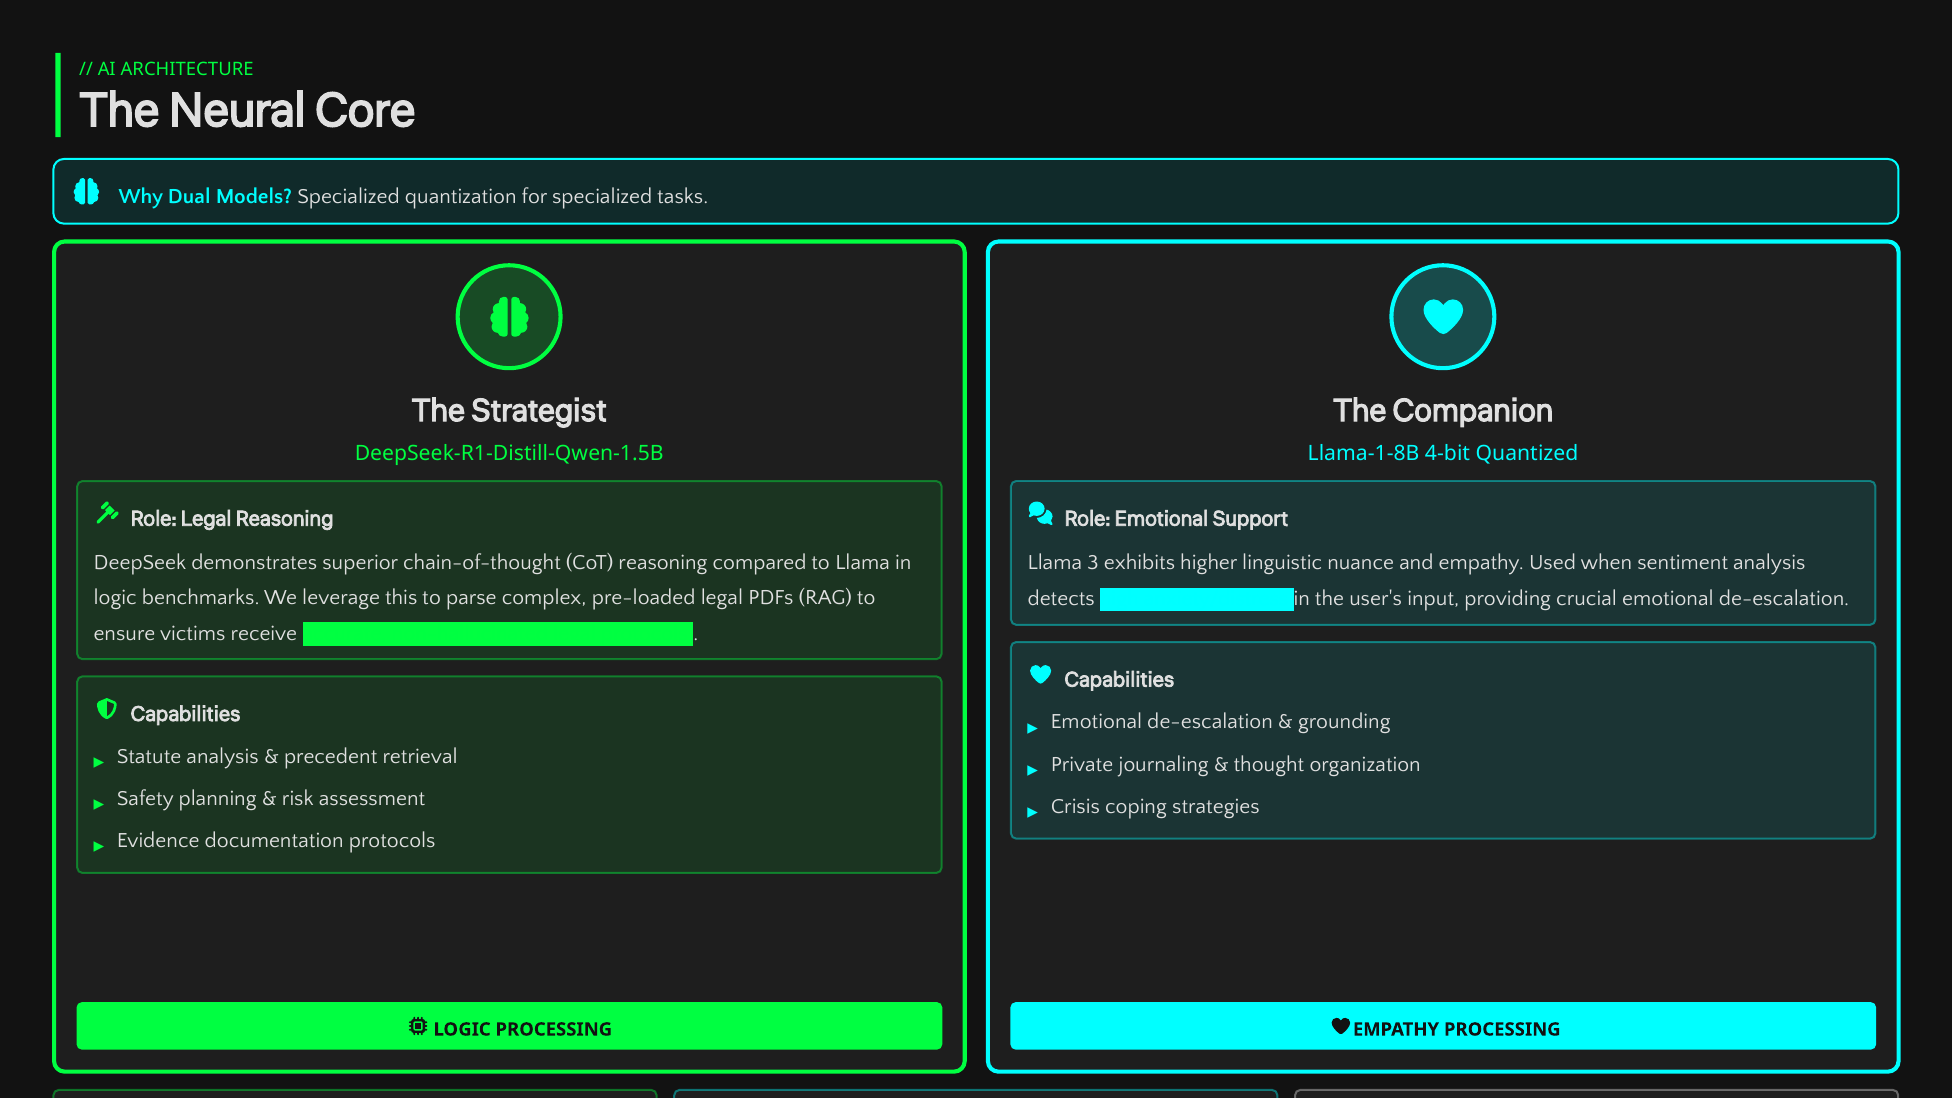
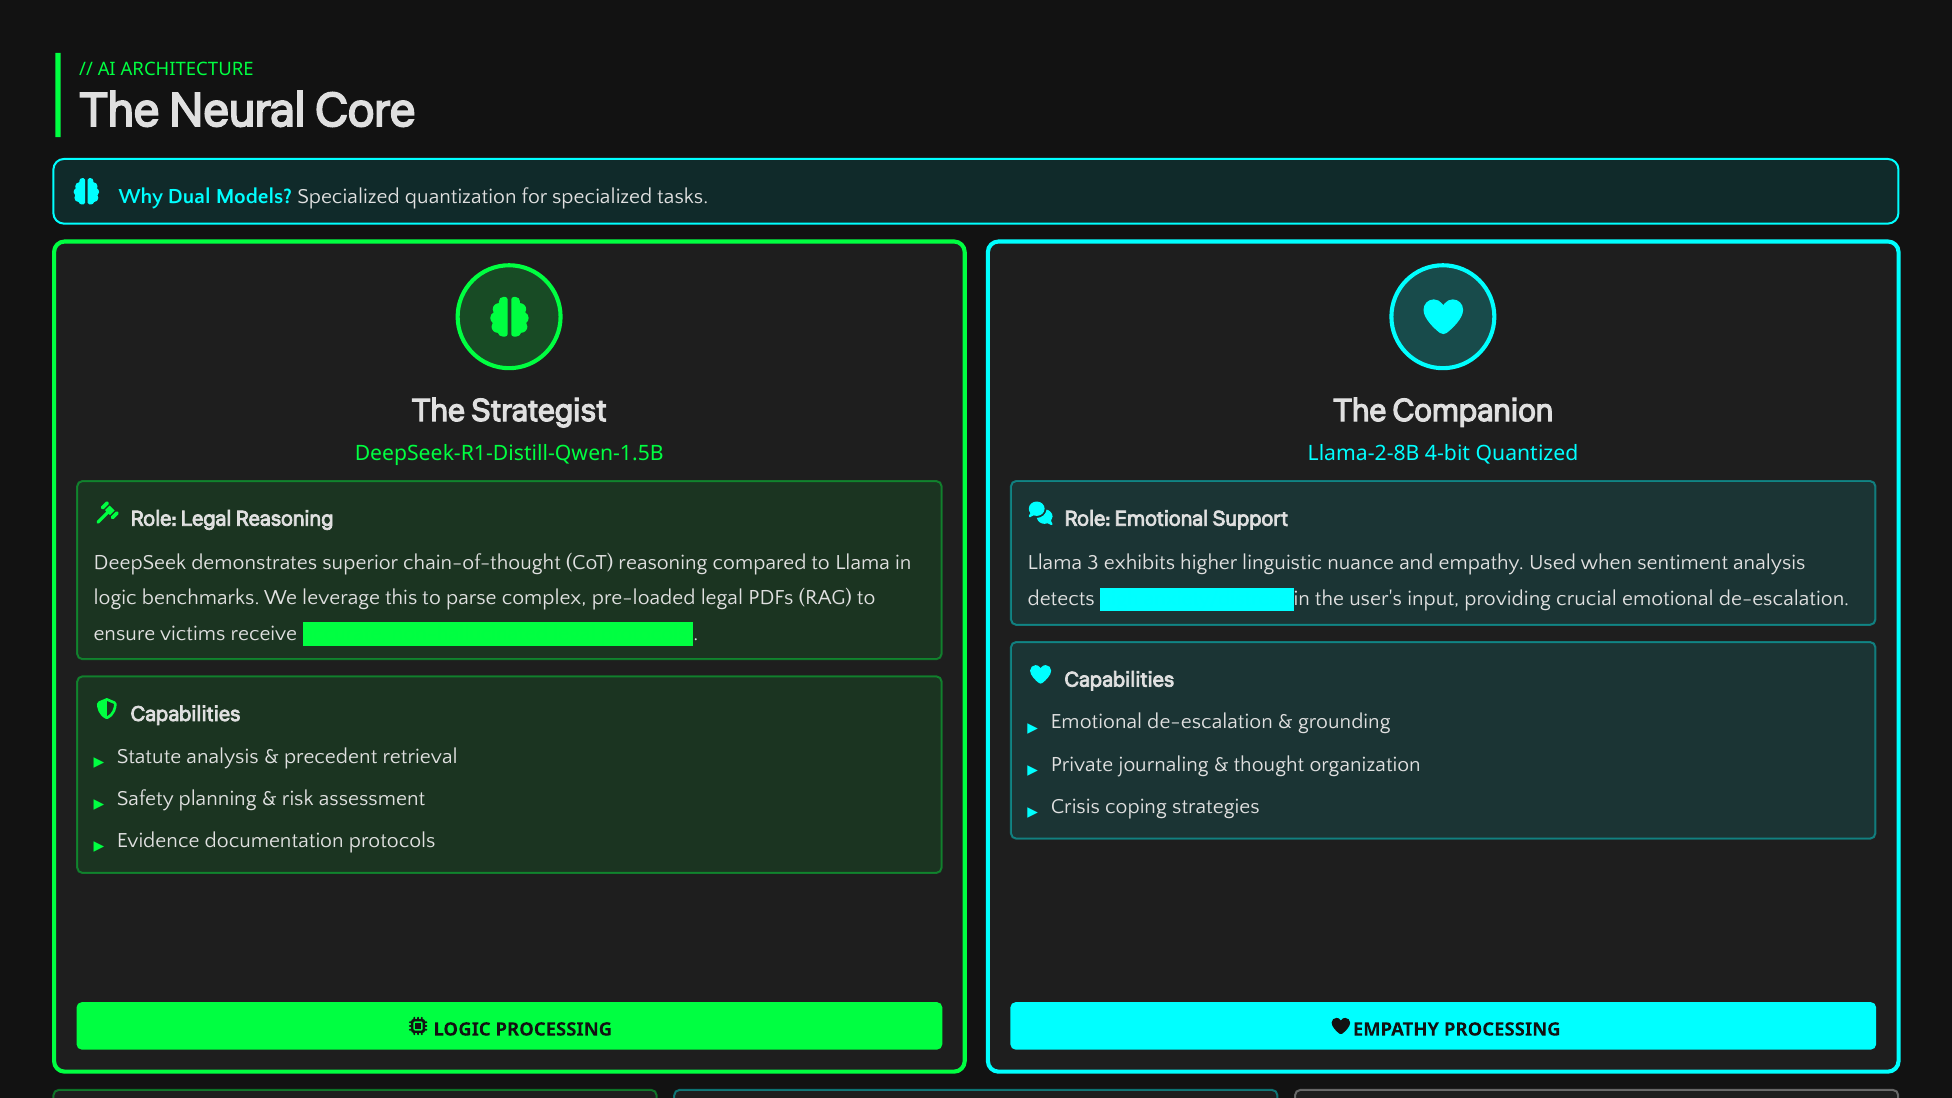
Llama-1-8B: Llama-1-8B -> Llama-2-8B
